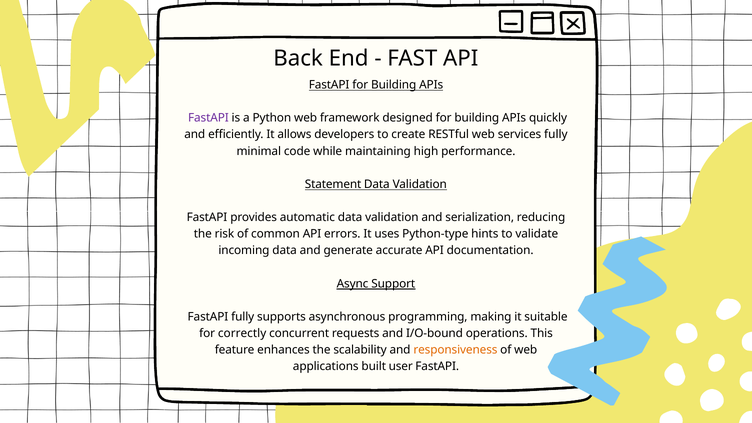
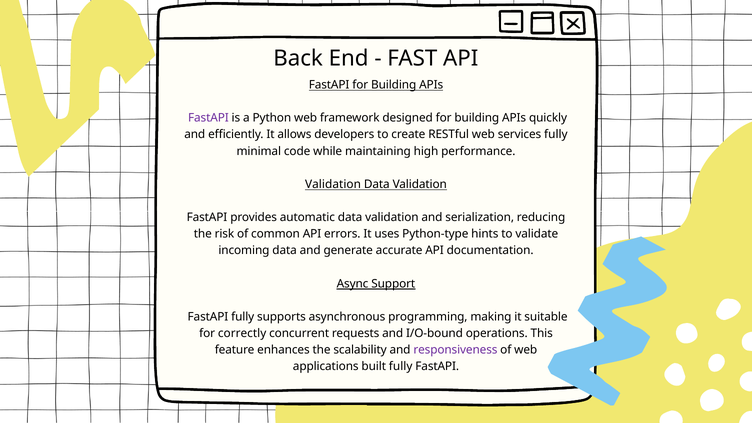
Statement at (333, 184): Statement -> Validation
responsiveness colour: orange -> purple
built user: user -> fully
